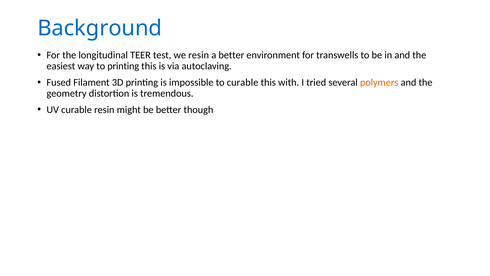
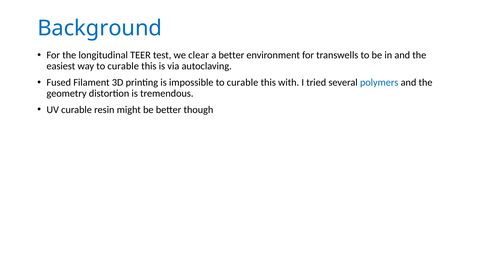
we resin: resin -> clear
way to printing: printing -> curable
polymers colour: orange -> blue
